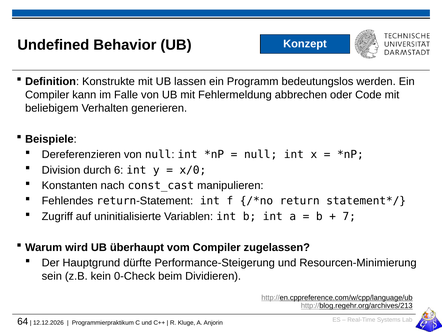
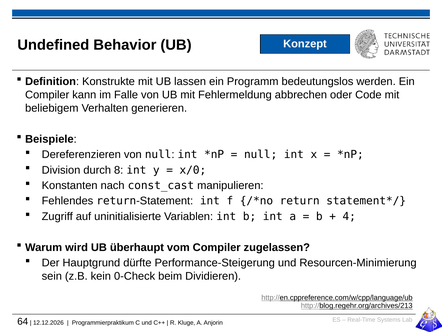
6: 6 -> 8
7: 7 -> 4
